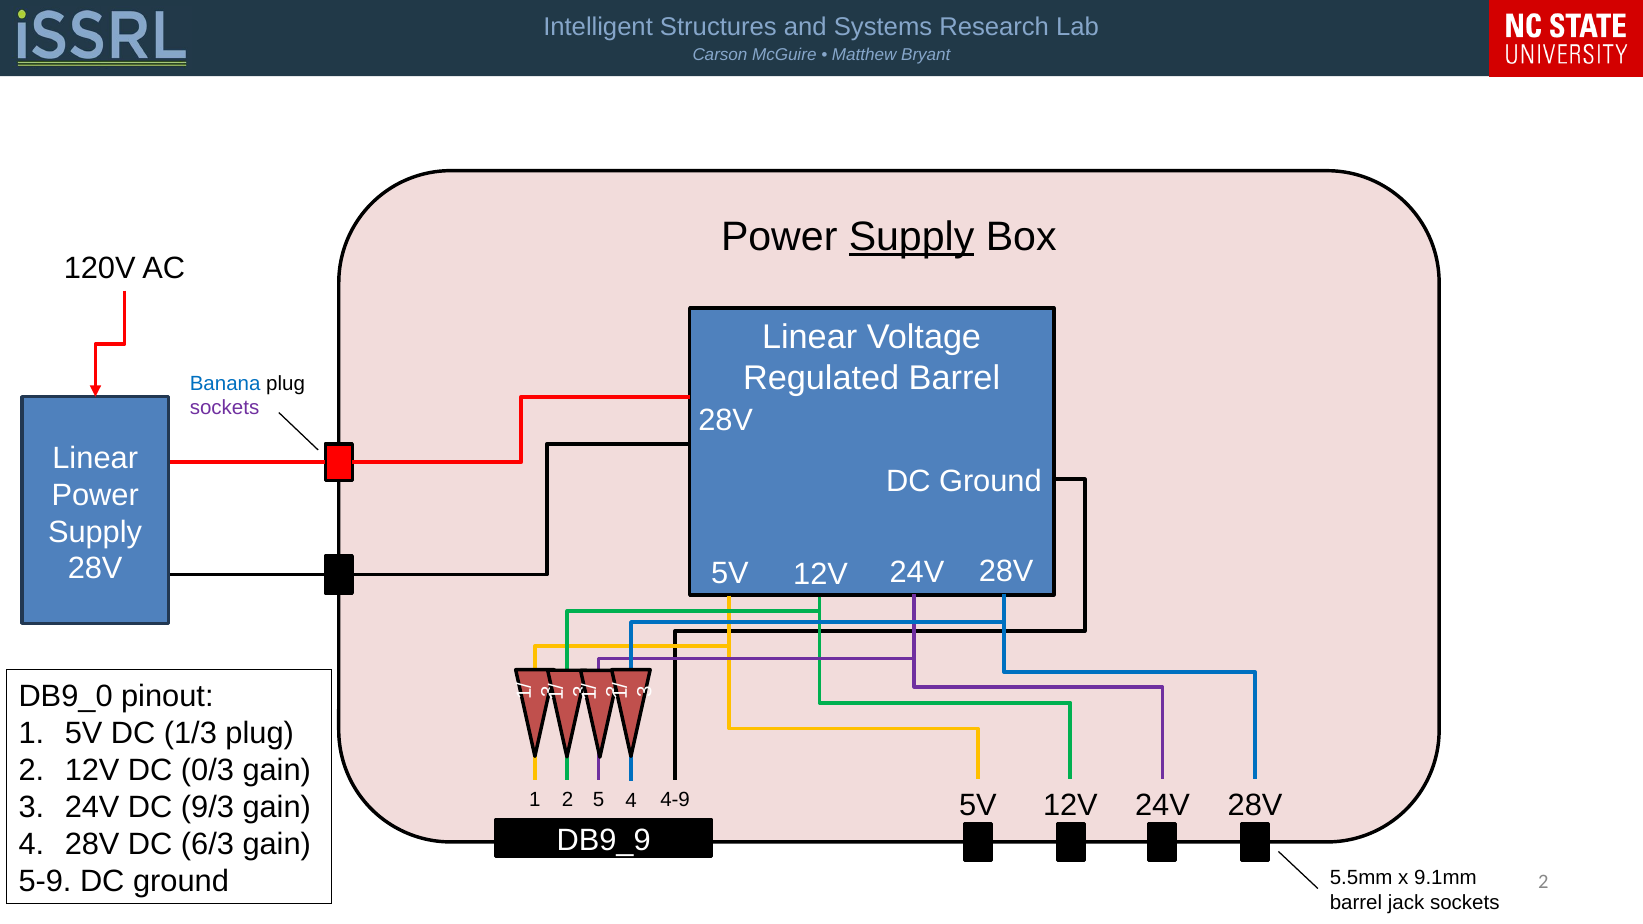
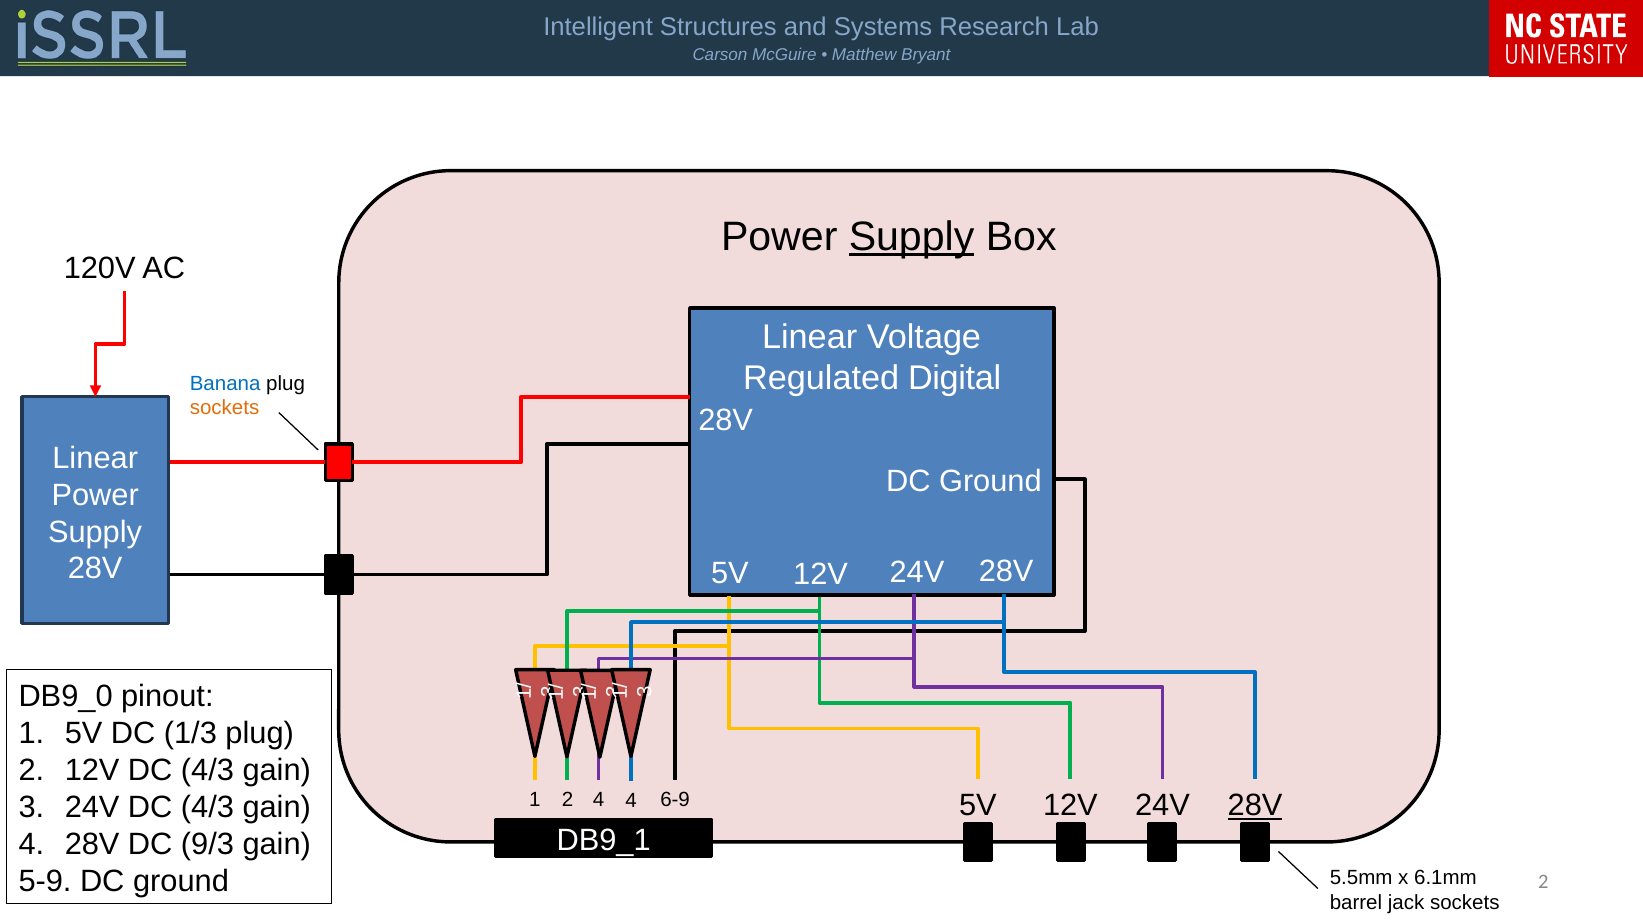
Regulated Barrel: Barrel -> Digital
sockets at (225, 408) colour: purple -> orange
12V DC 0/3: 0/3 -> 4/3
2 5: 5 -> 4
4-9: 4-9 -> 6-9
28V at (1255, 805) underline: none -> present
24V DC 9/3: 9/3 -> 4/3
DB9_9: DB9_9 -> DB9_1
6/3: 6/3 -> 9/3
9.1mm: 9.1mm -> 6.1mm
